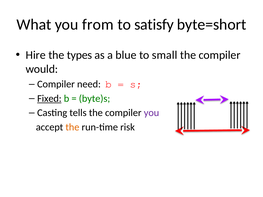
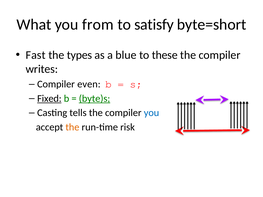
Hire: Hire -> Fast
small: small -> these
would: would -> writes
need: need -> even
byte)s underline: none -> present
you at (151, 113) colour: purple -> blue
